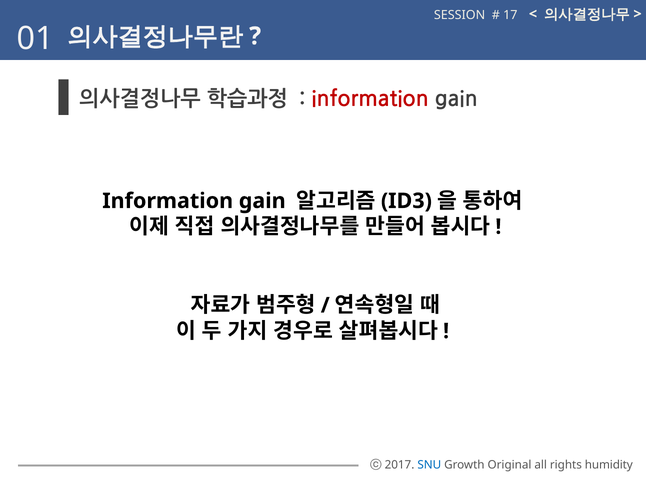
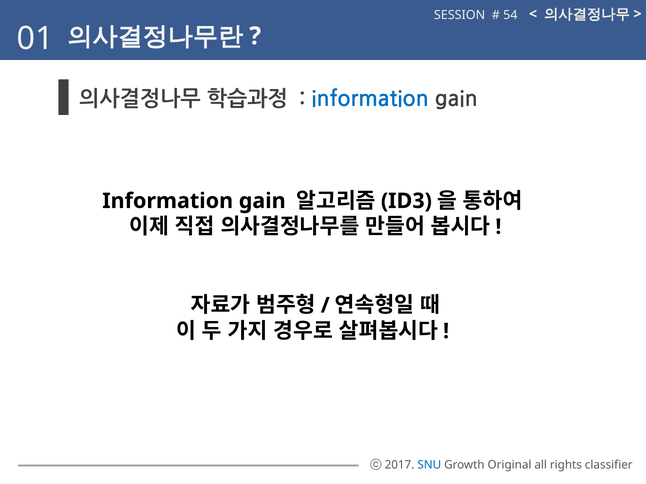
17: 17 -> 54
information at (370, 99) colour: red -> blue
humidity: humidity -> classifier
